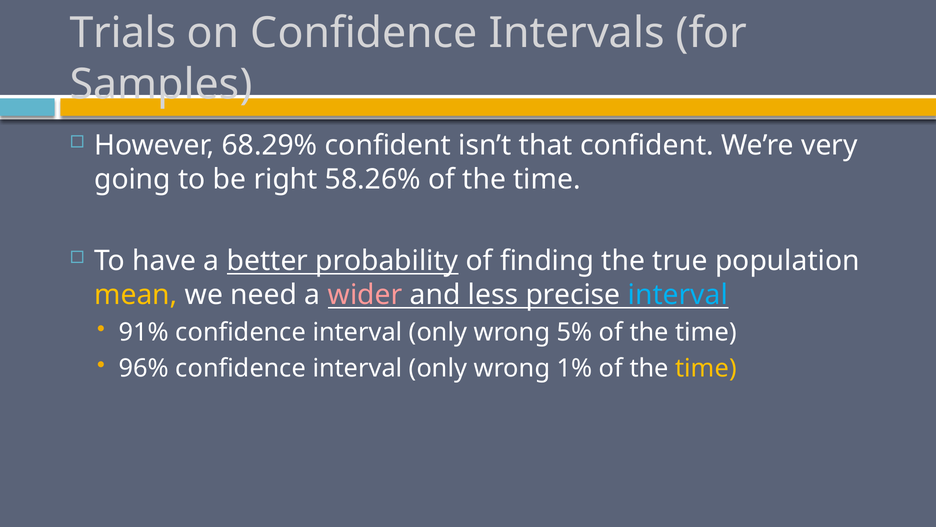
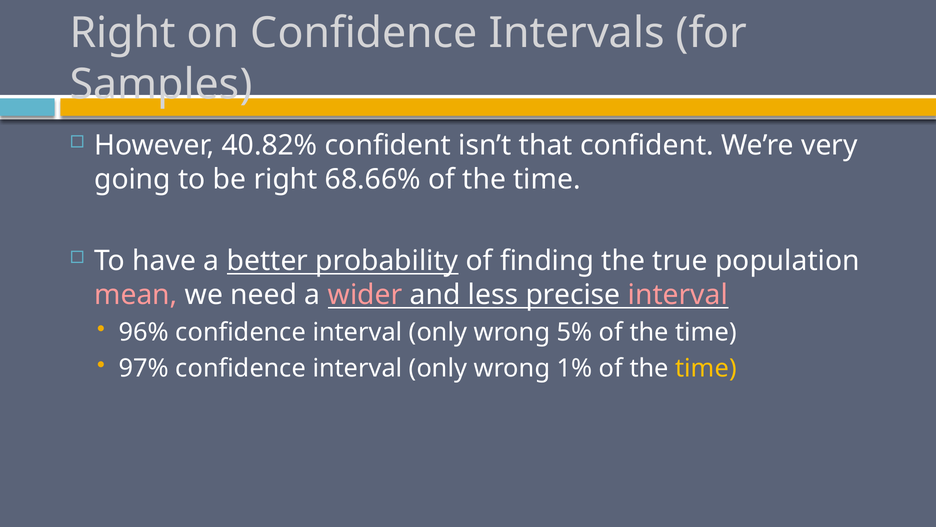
Trials at (123, 33): Trials -> Right
68.29%: 68.29% -> 40.82%
58.26%: 58.26% -> 68.66%
mean colour: yellow -> pink
interval at (678, 295) colour: light blue -> pink
91%: 91% -> 96%
96%: 96% -> 97%
